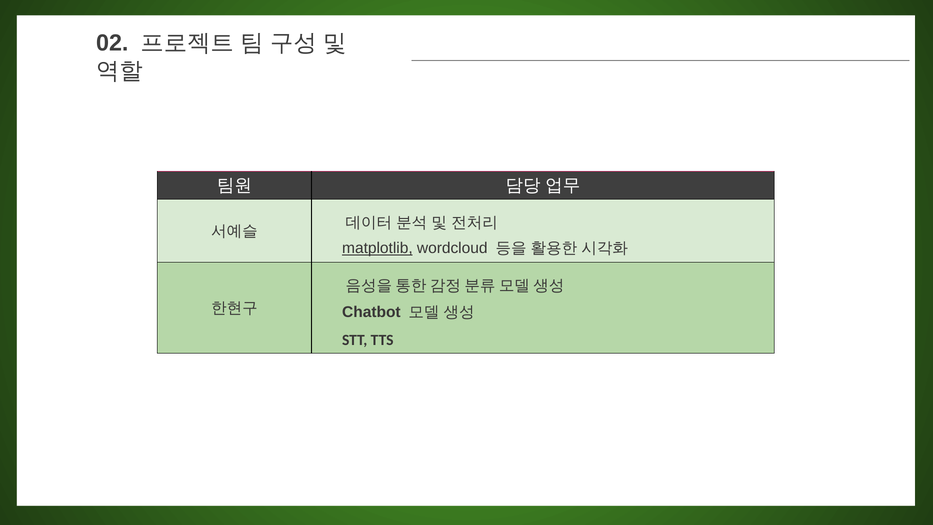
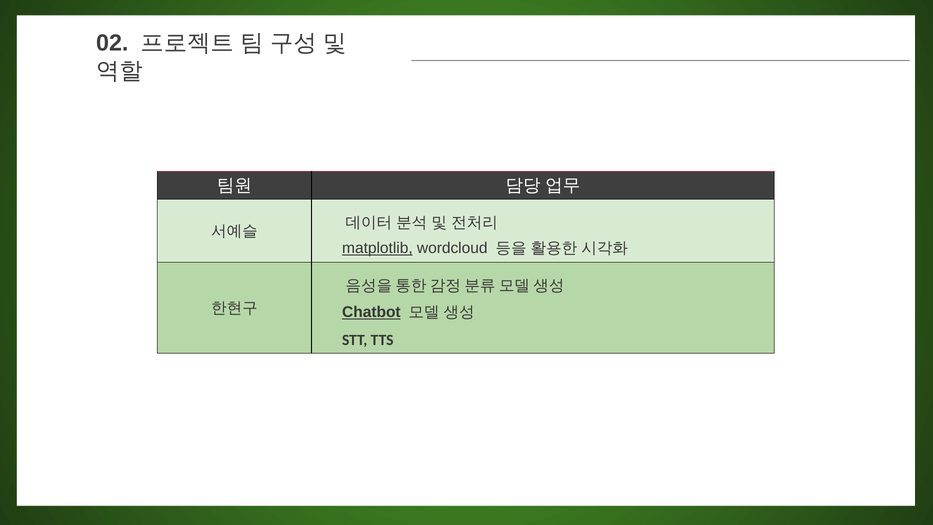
Chatbot underline: none -> present
